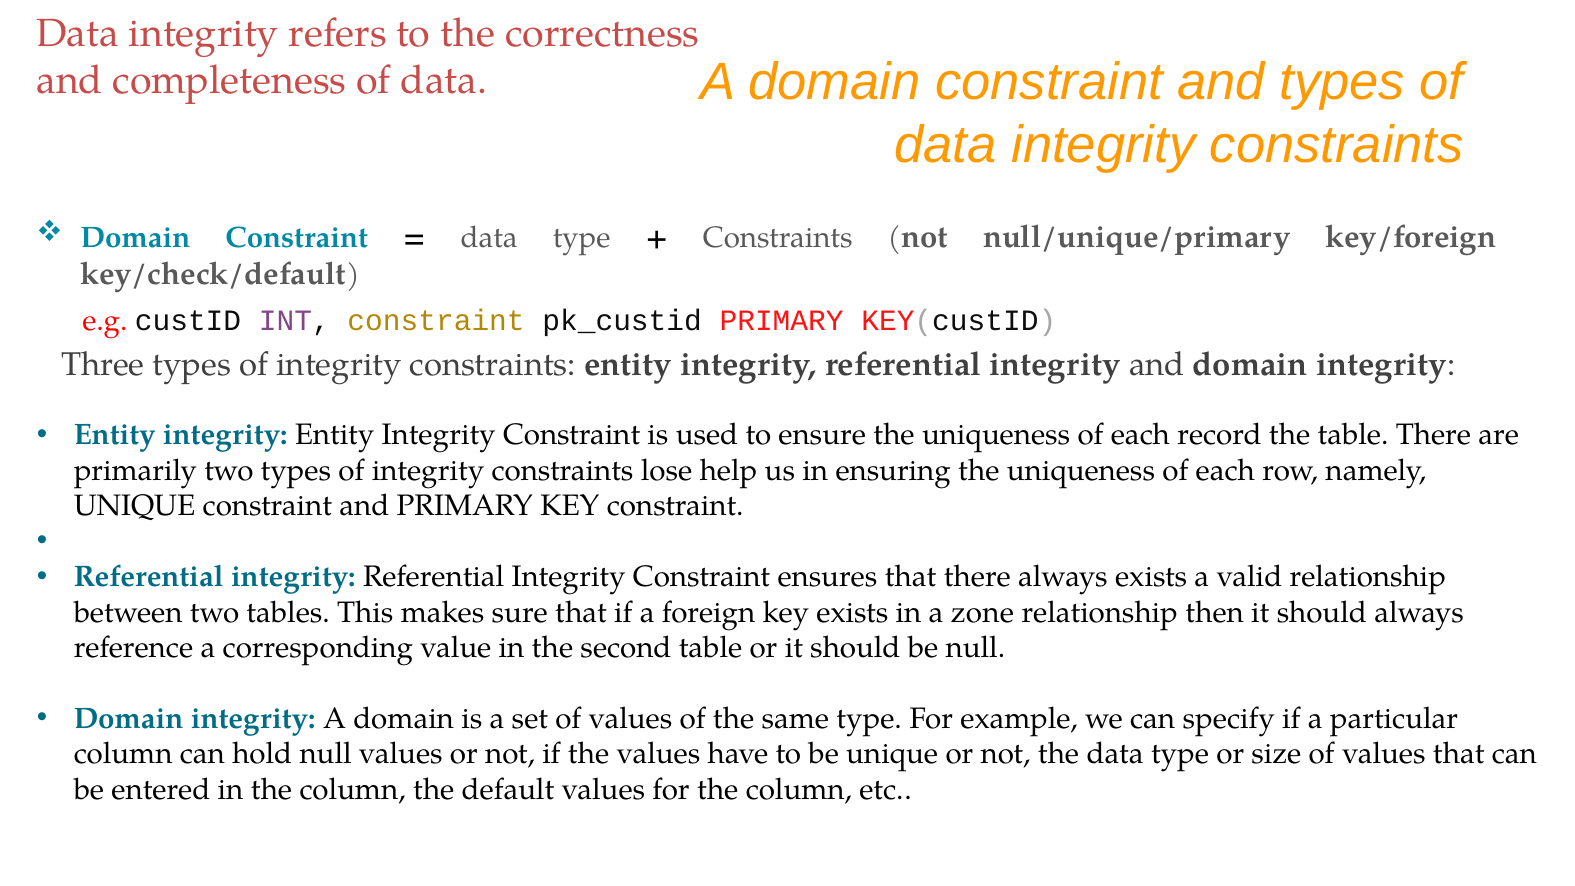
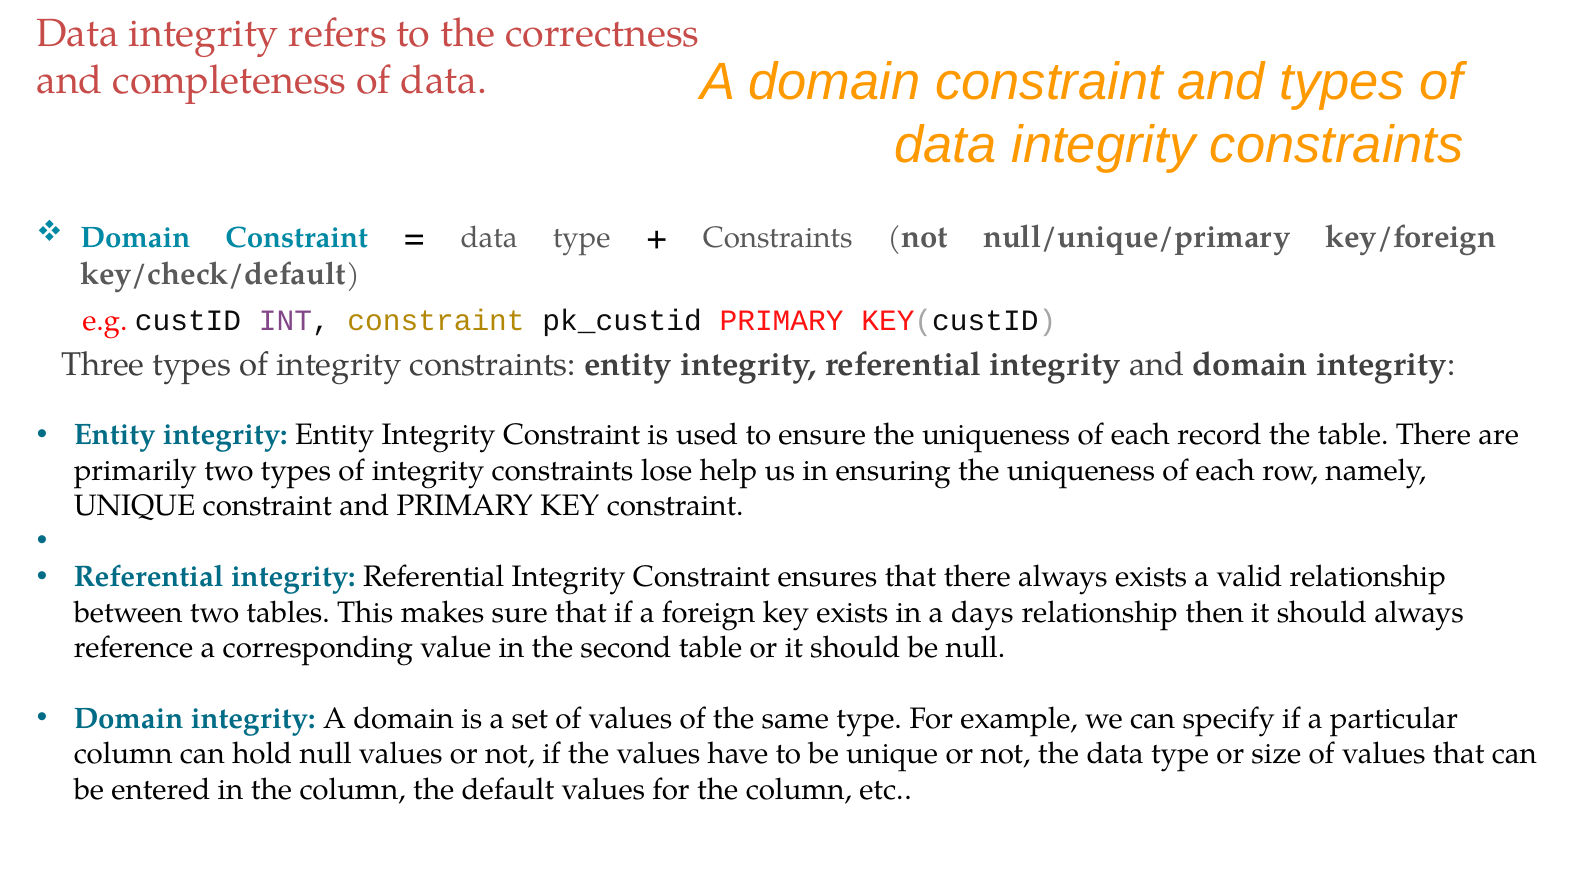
zone: zone -> days
